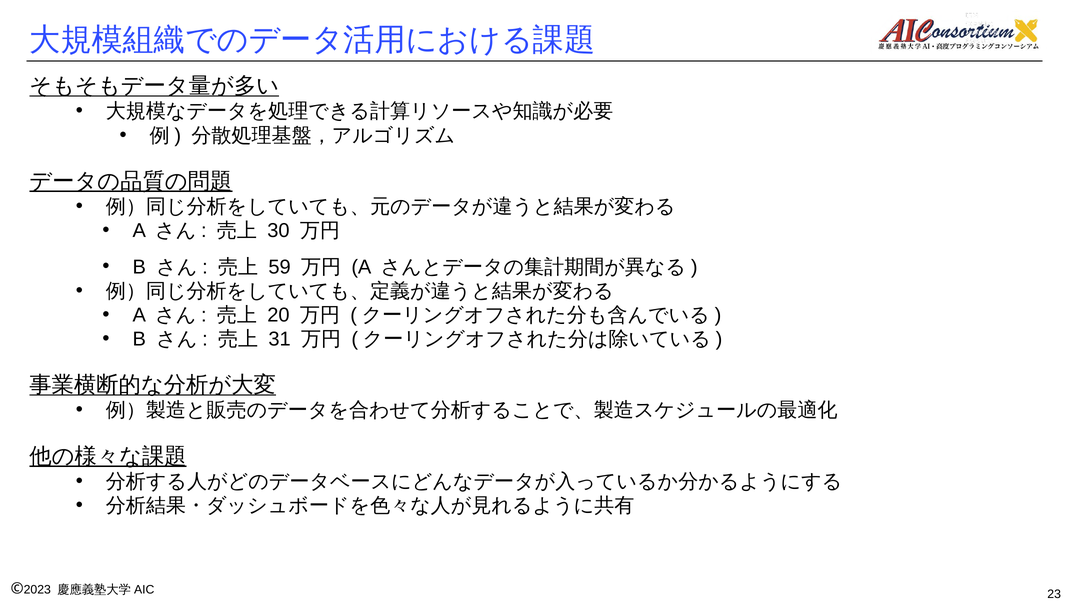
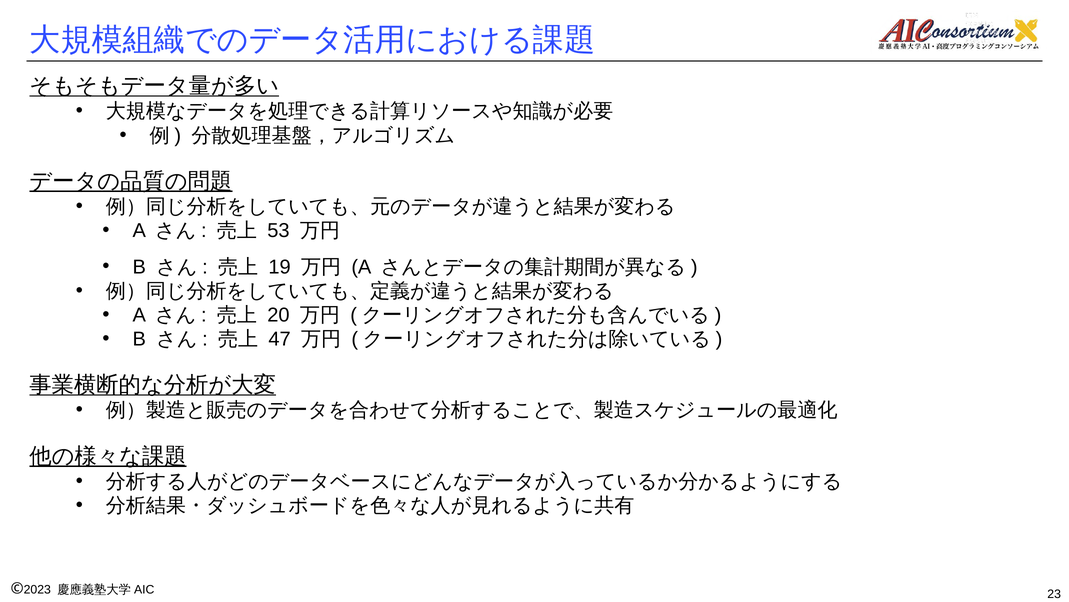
30: 30 -> 53
59: 59 -> 19
31: 31 -> 47
